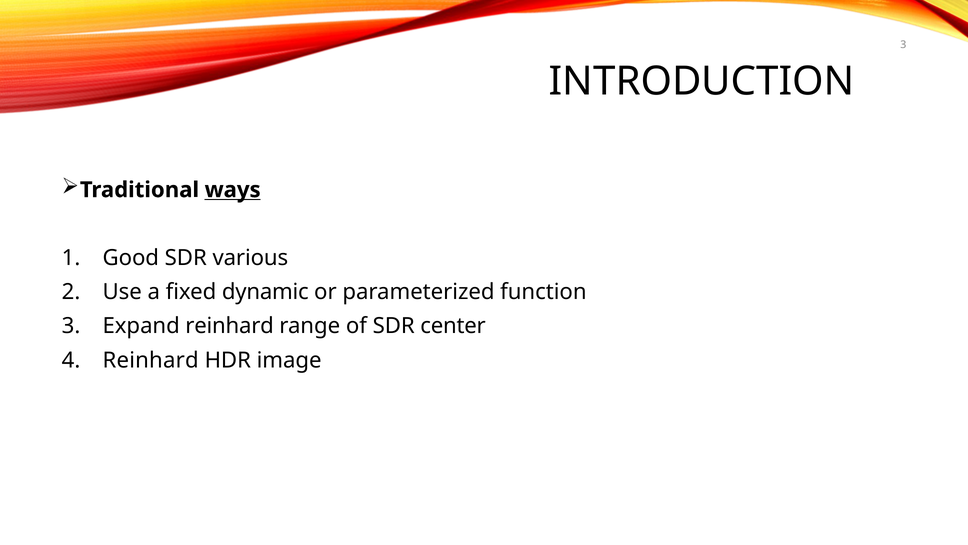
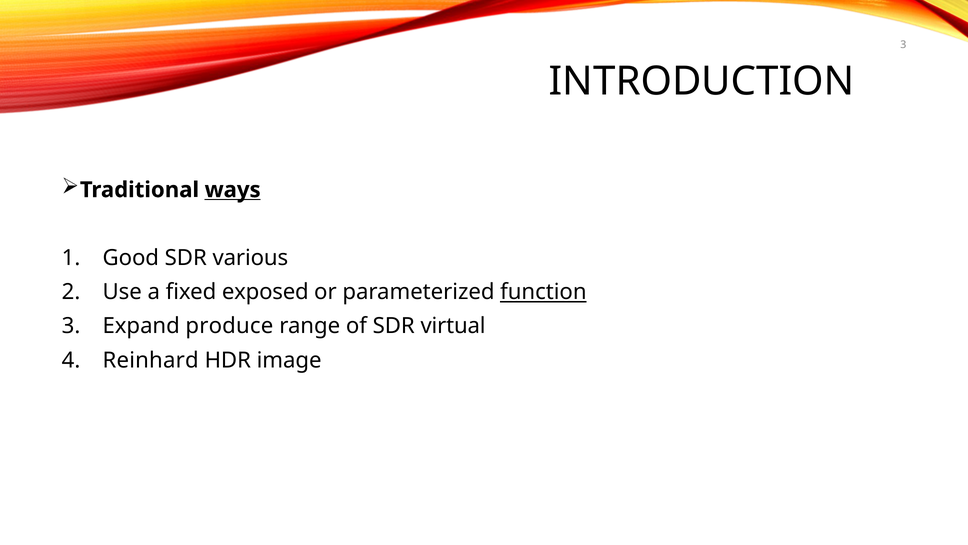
dynamic: dynamic -> exposed
function underline: none -> present
Expand reinhard: reinhard -> produce
center: center -> virtual
